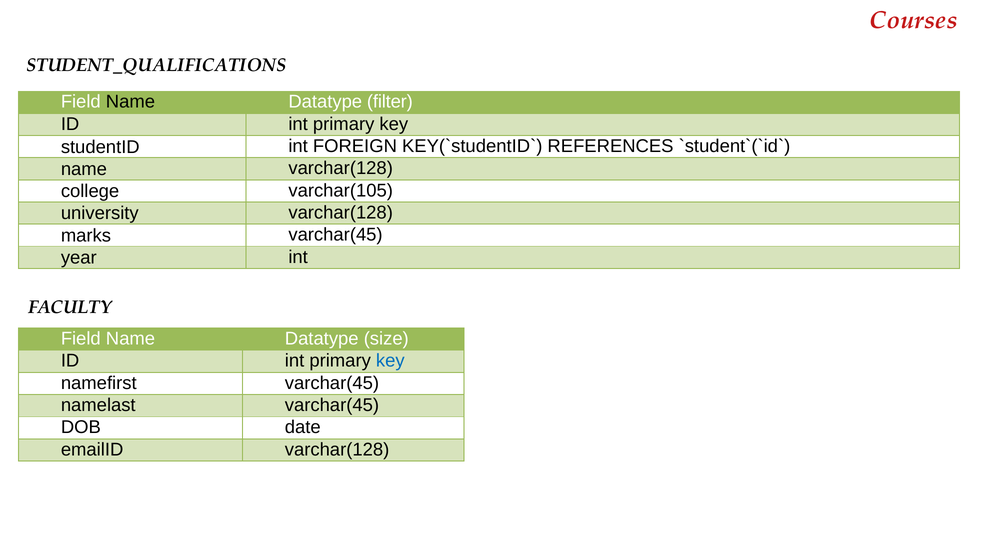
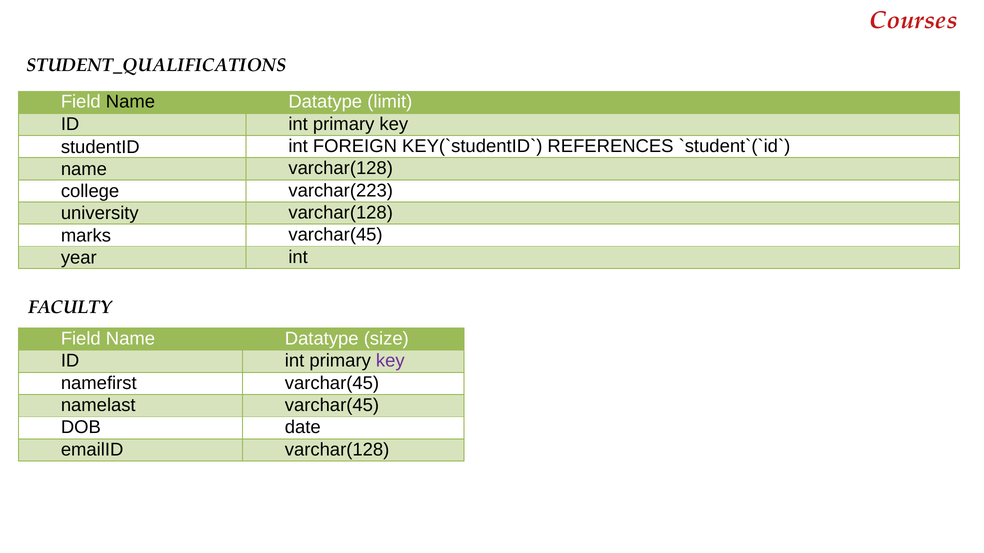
filter: filter -> limit
varchar(105: varchar(105 -> varchar(223
key at (390, 361) colour: blue -> purple
